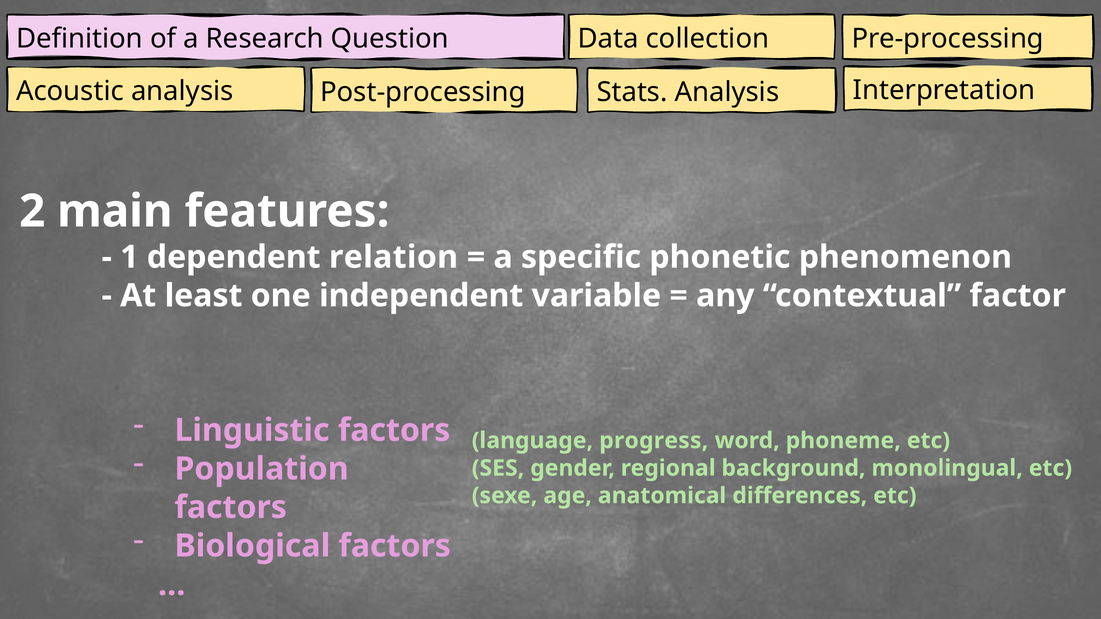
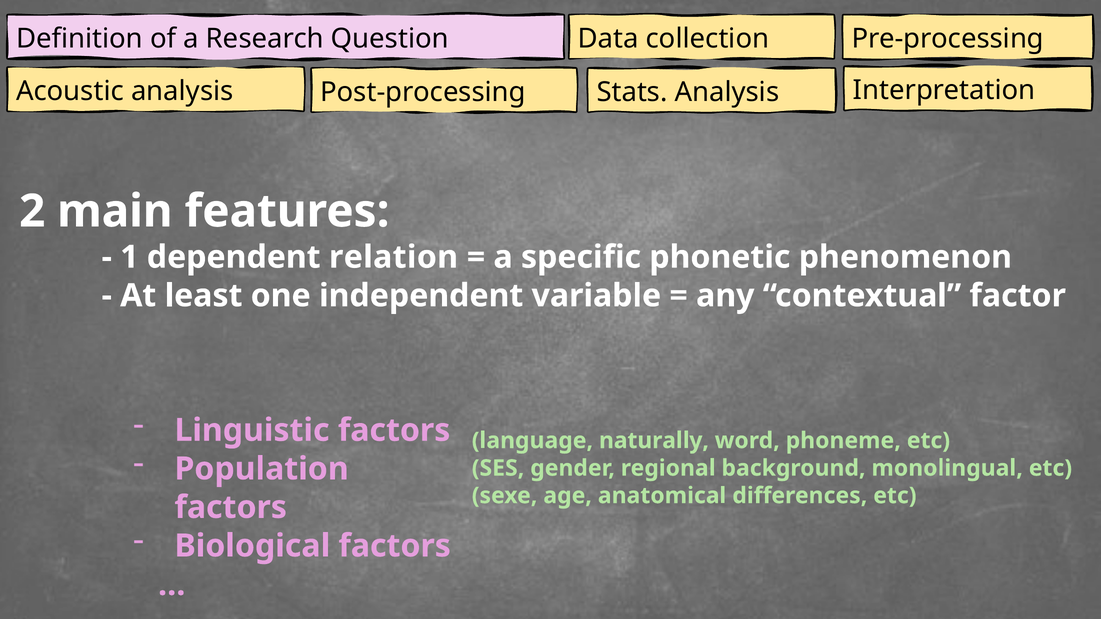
progress: progress -> naturally
